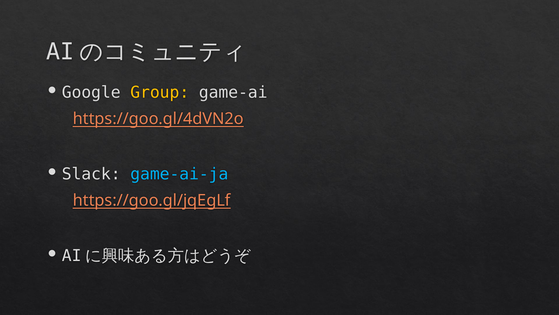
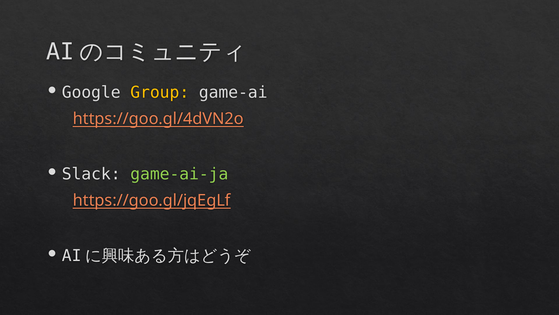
game-ai-ja colour: light blue -> light green
